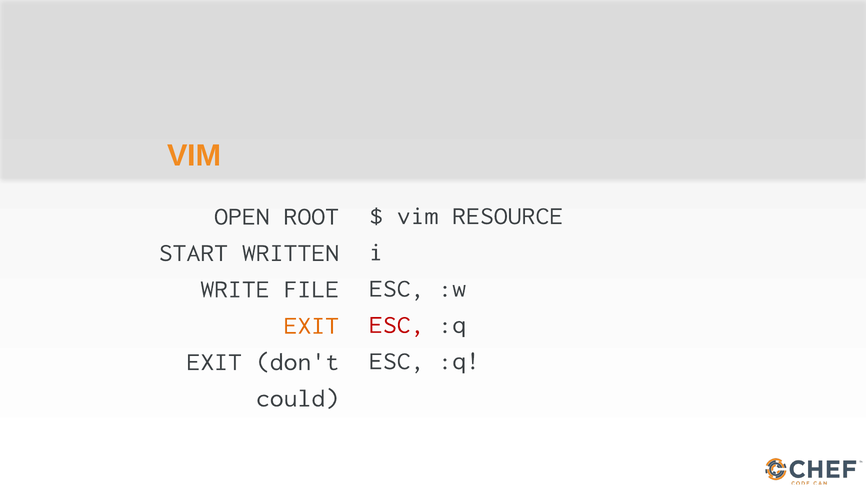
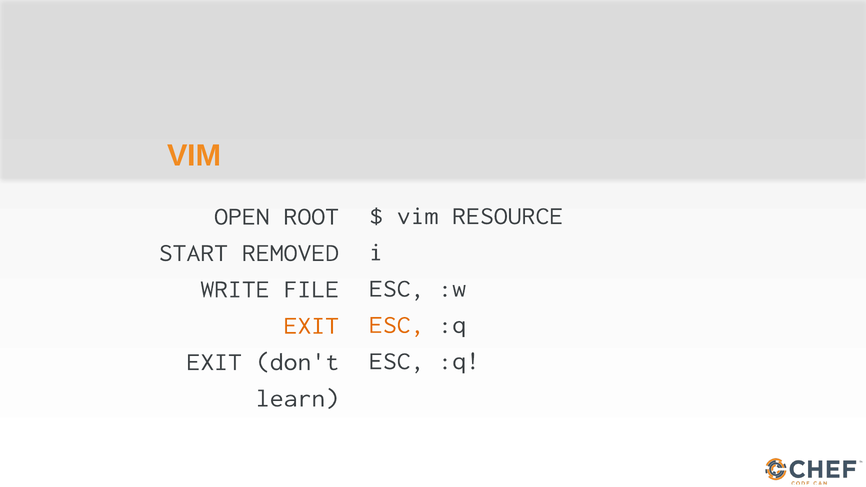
WRITTEN: WRITTEN -> REMOVED
ESC at (397, 325) colour: red -> orange
could: could -> learn
